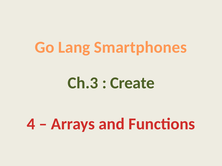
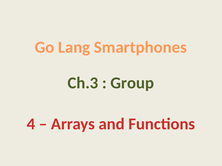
Create: Create -> Group
